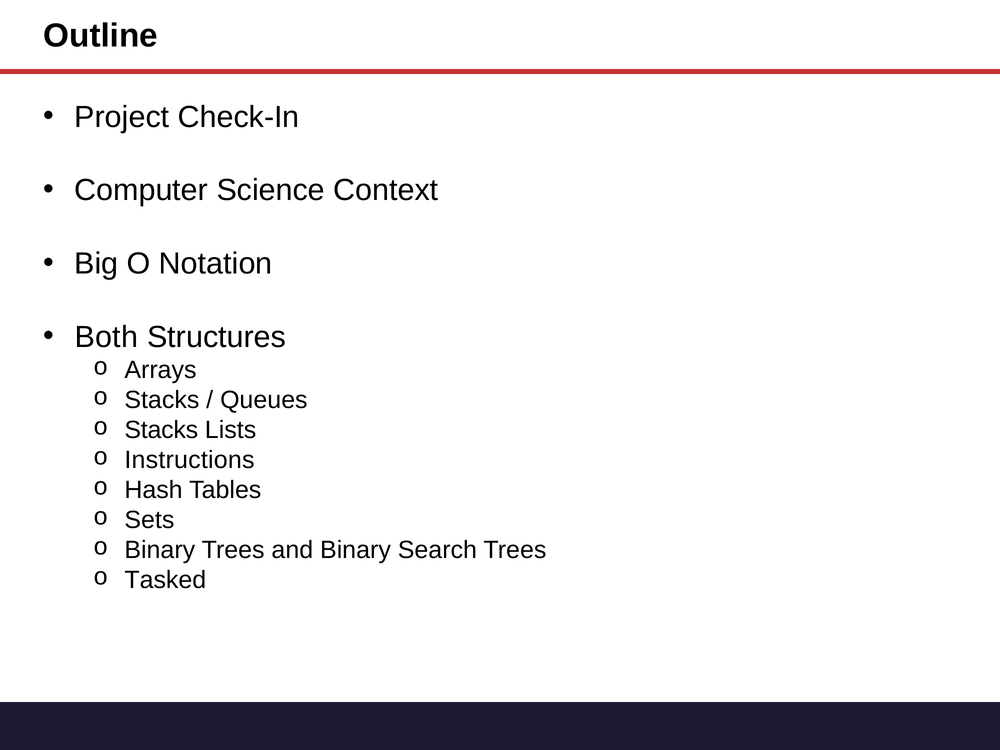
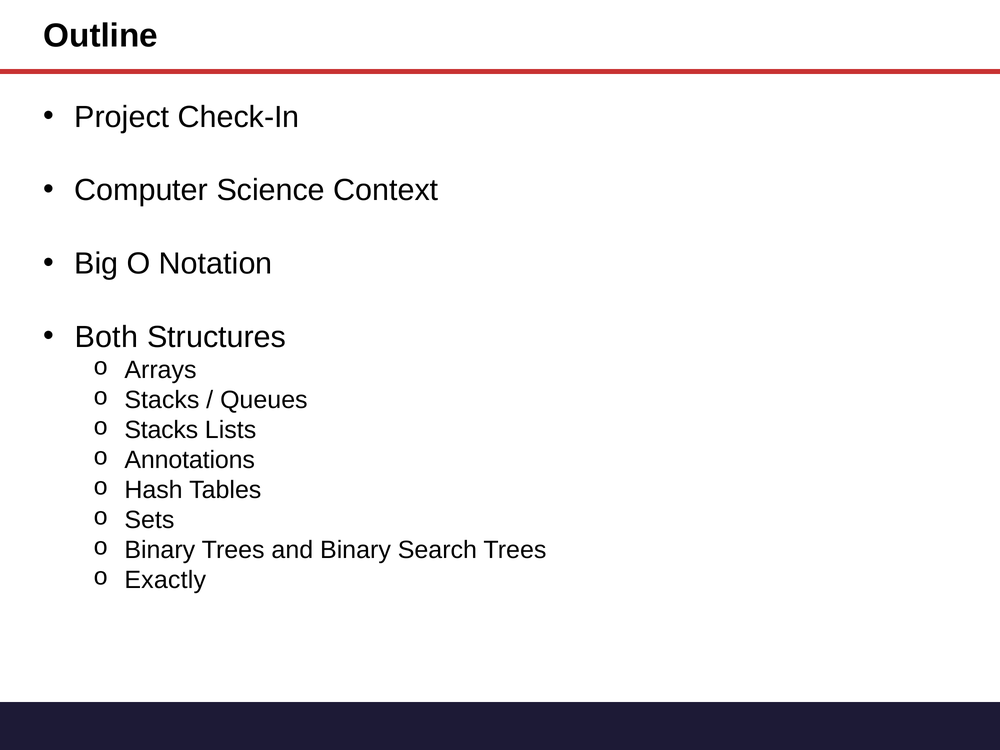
Instructions: Instructions -> Annotations
Tasked: Tasked -> Exactly
